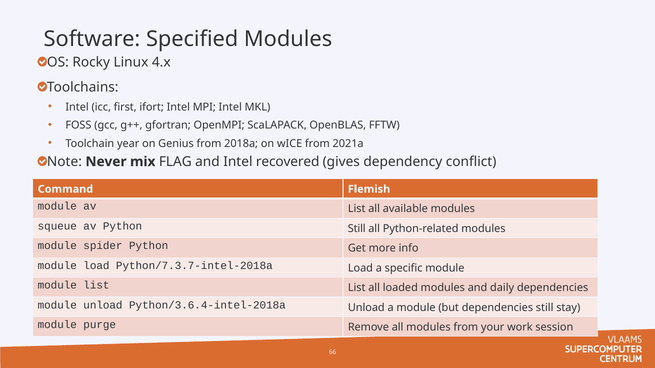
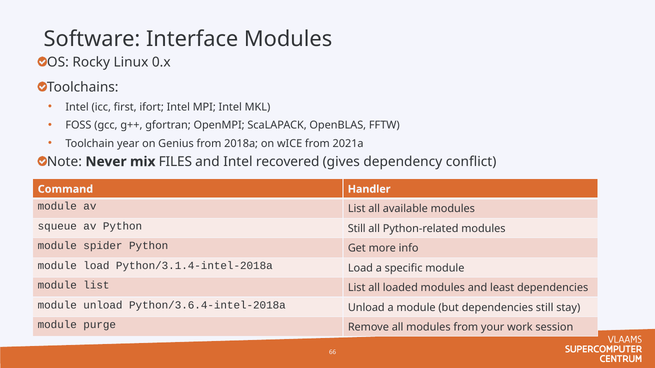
Specified: Specified -> Interface
4.x: 4.x -> 0.x
FLAG: FLAG -> FILES
Flemish: Flemish -> Handler
Python/7.3.7-intel-2018a: Python/7.3.7-intel-2018a -> Python/3.1.4-intel-2018a
daily: daily -> least
